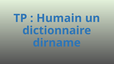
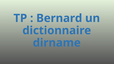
Humain: Humain -> Bernard
